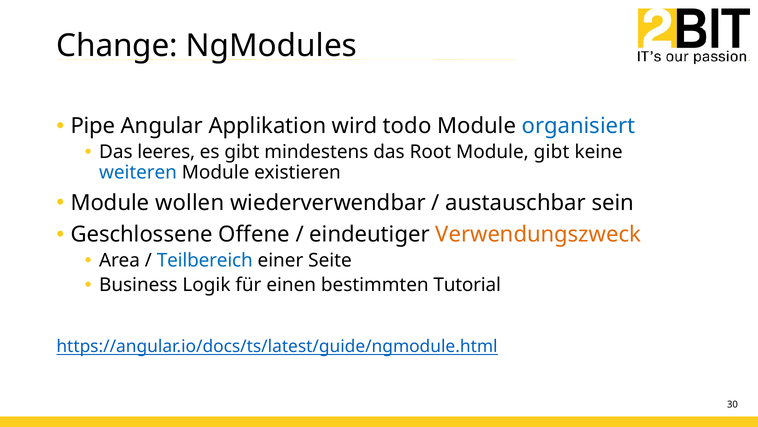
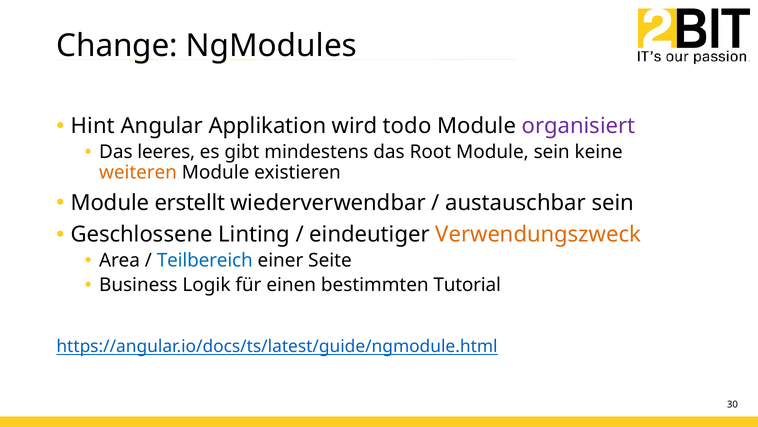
Pipe: Pipe -> Hint
organisiert colour: blue -> purple
Module gibt: gibt -> sein
weiteren colour: blue -> orange
wollen: wollen -> erstellt
Offene: Offene -> Linting
